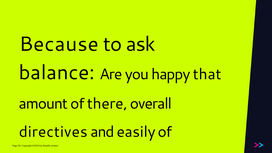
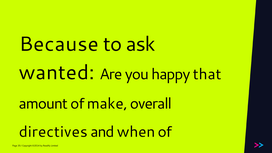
balance: balance -> wanted
there: there -> make
easily: easily -> when
